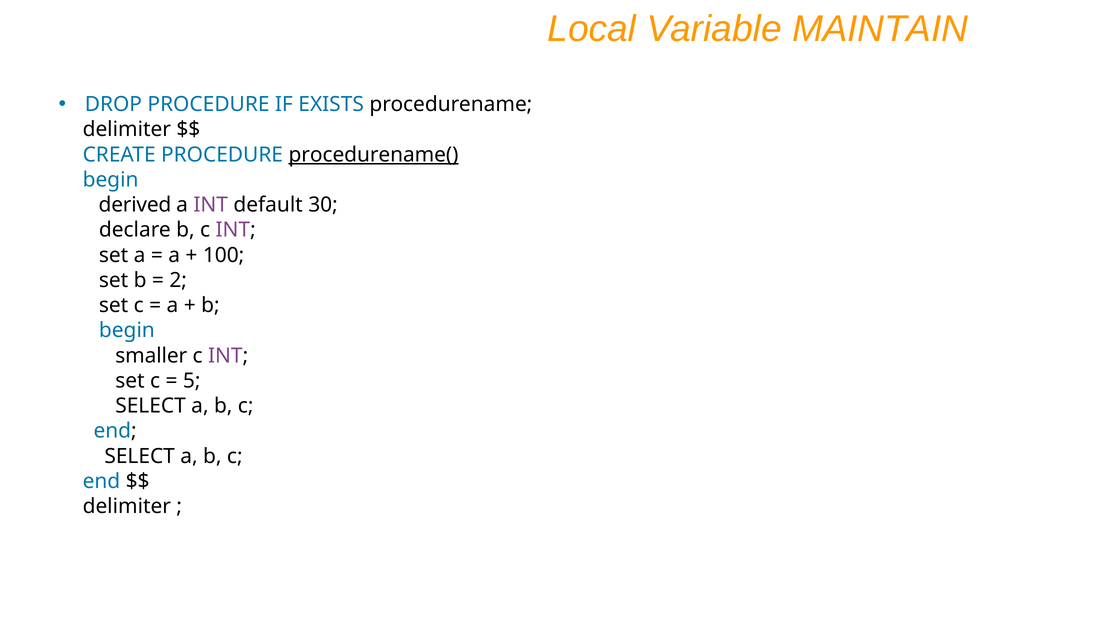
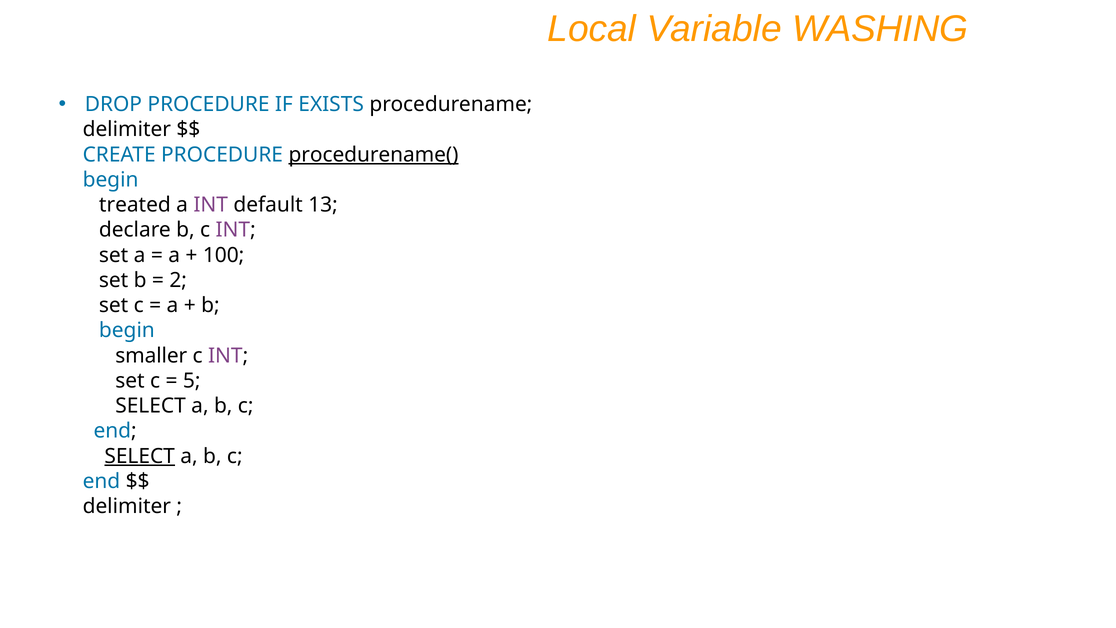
MAINTAIN: MAINTAIN -> WASHING
derived: derived -> treated
30: 30 -> 13
SELECT at (140, 456) underline: none -> present
